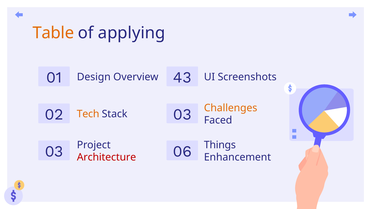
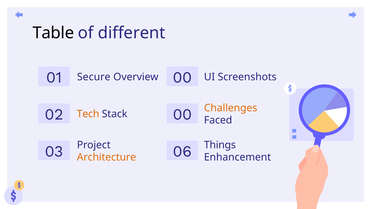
Table colour: orange -> black
applying: applying -> different
01 43: 43 -> 00
Design: Design -> Secure
02 03: 03 -> 00
Architecture colour: red -> orange
